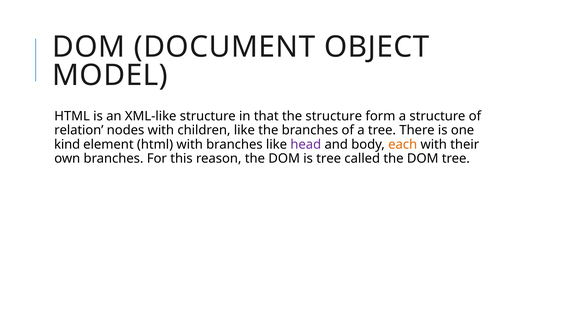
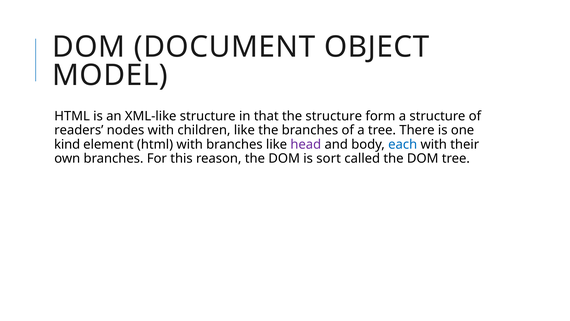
relation: relation -> readers
each colour: orange -> blue
is tree: tree -> sort
